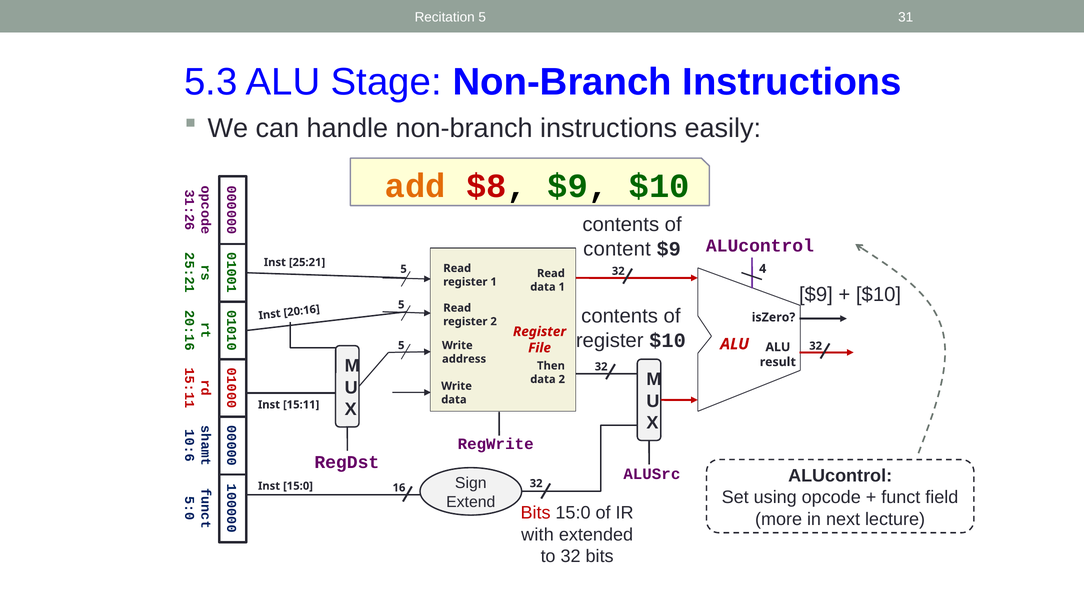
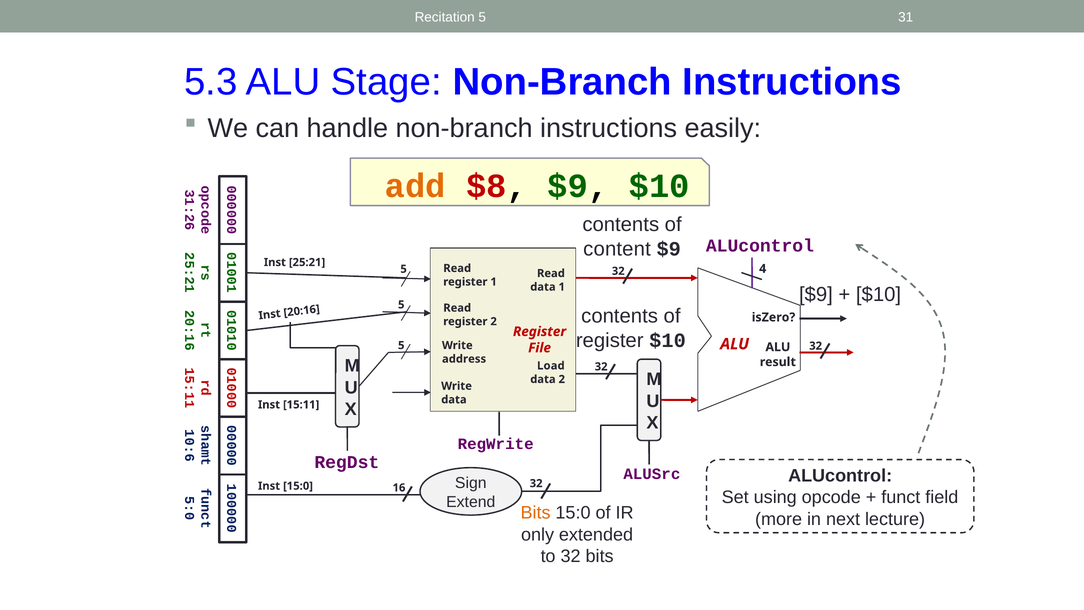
Then: Then -> Load
Bits at (536, 513) colour: red -> orange
with: with -> only
